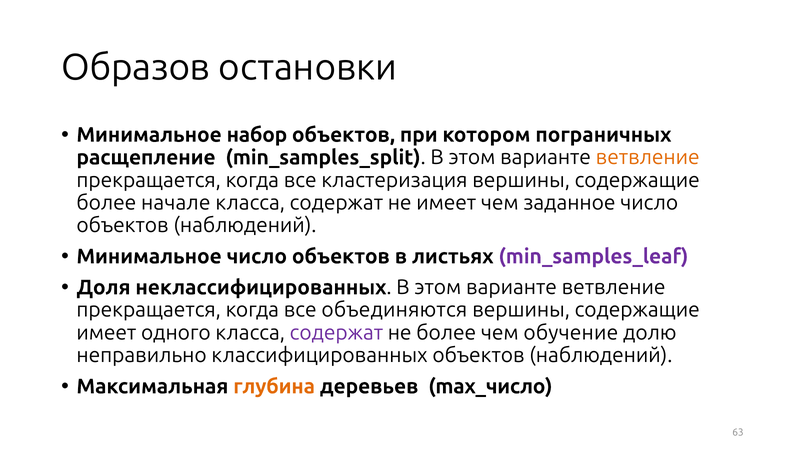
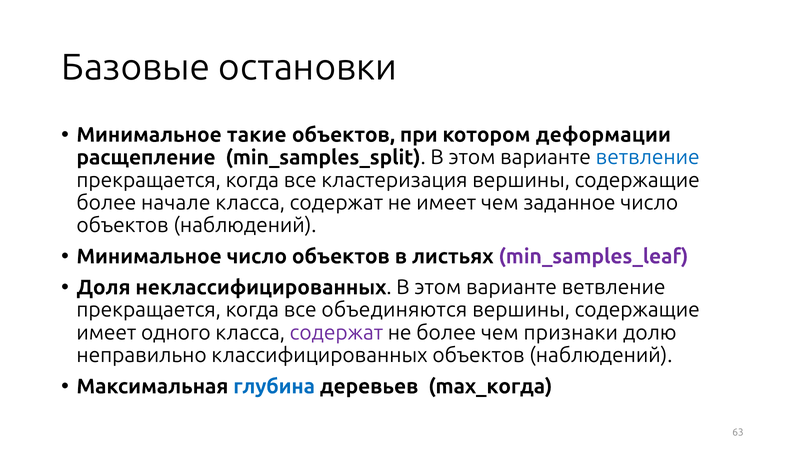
Образов: Образов -> Базовые
набор: набор -> такие
пограничных: пограничных -> деформации
ветвление at (648, 157) colour: orange -> blue
обучение: обучение -> признаки
глубина colour: orange -> blue
max_число: max_число -> max_когда
